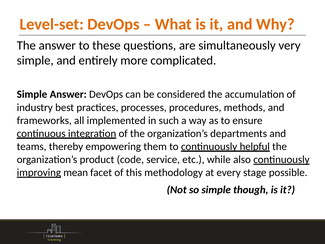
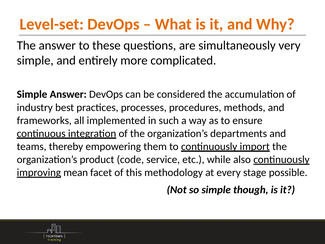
helpful: helpful -> import
